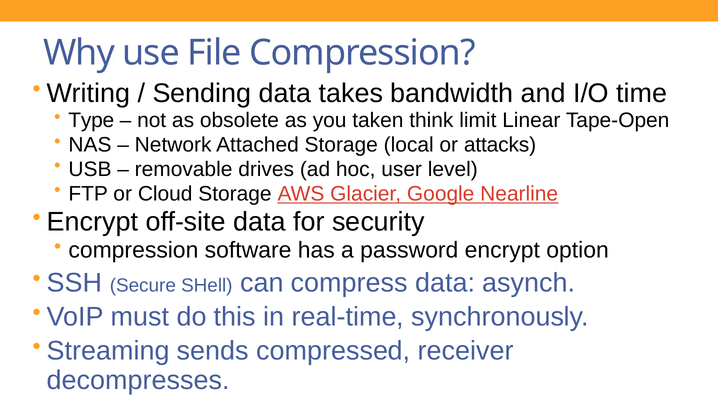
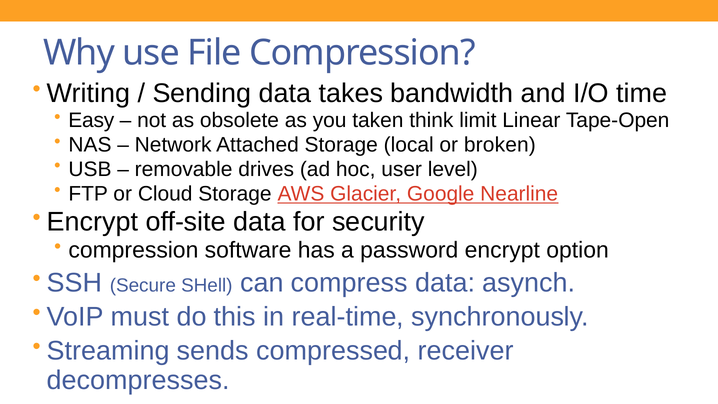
Type: Type -> Easy
attacks: attacks -> broken
